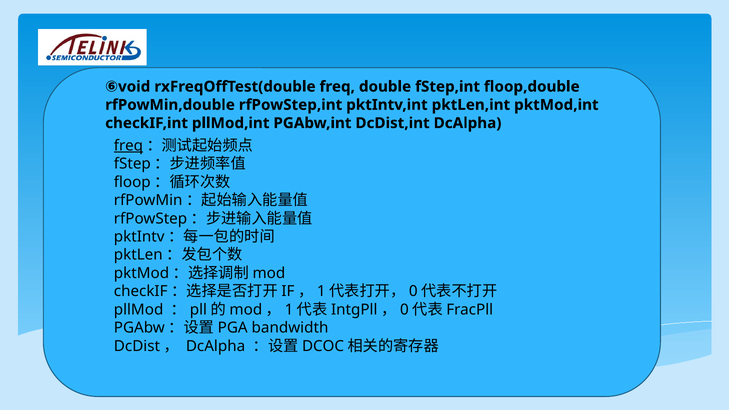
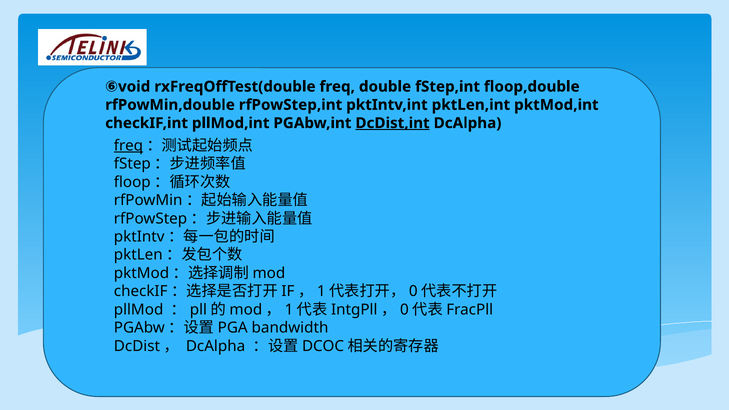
DcDist,int underline: none -> present
